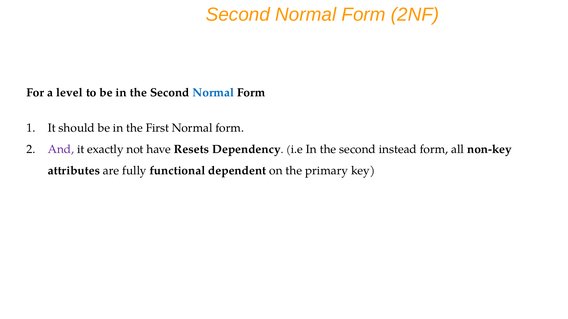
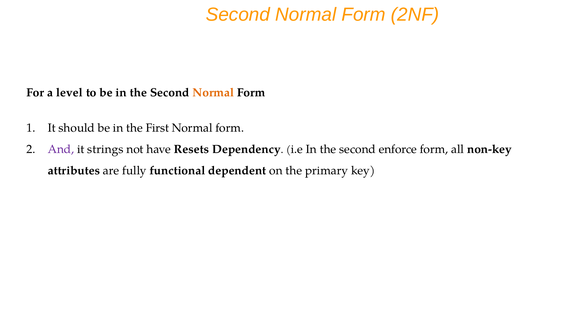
Normal at (213, 93) colour: blue -> orange
exactly: exactly -> strings
instead: instead -> enforce
